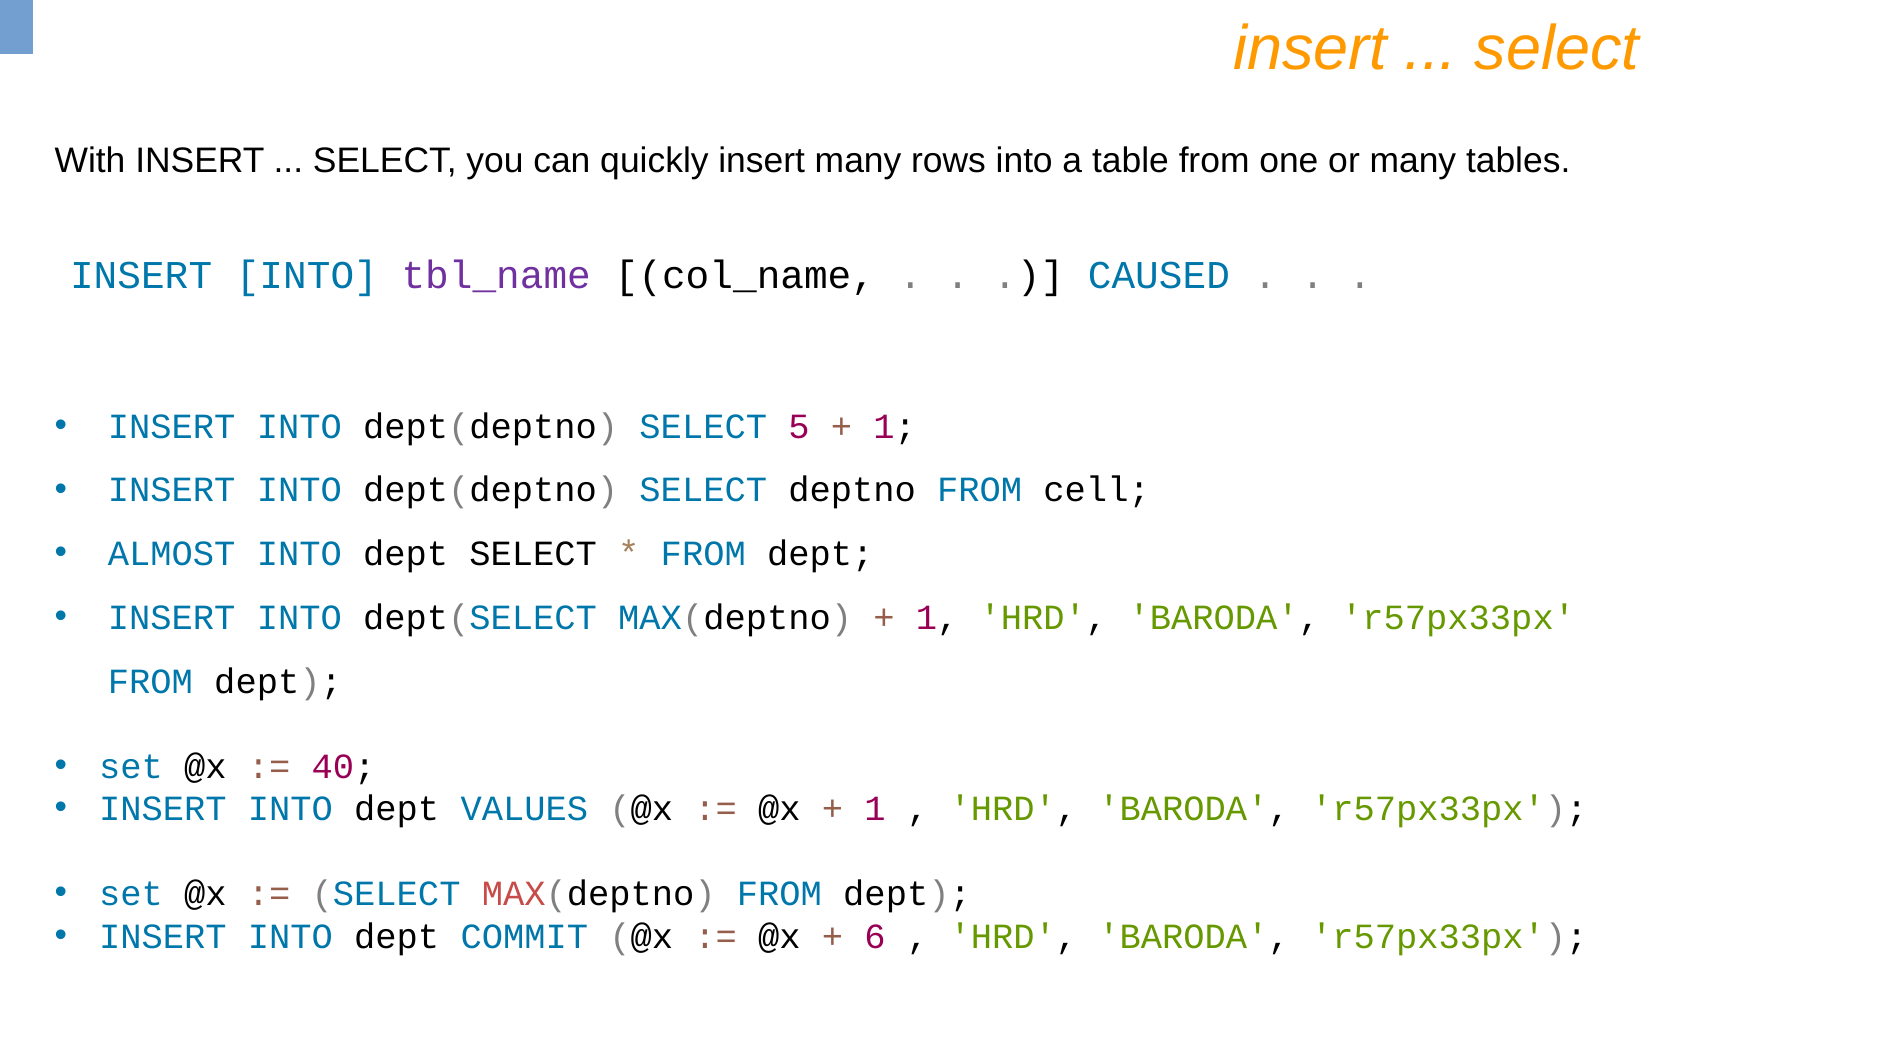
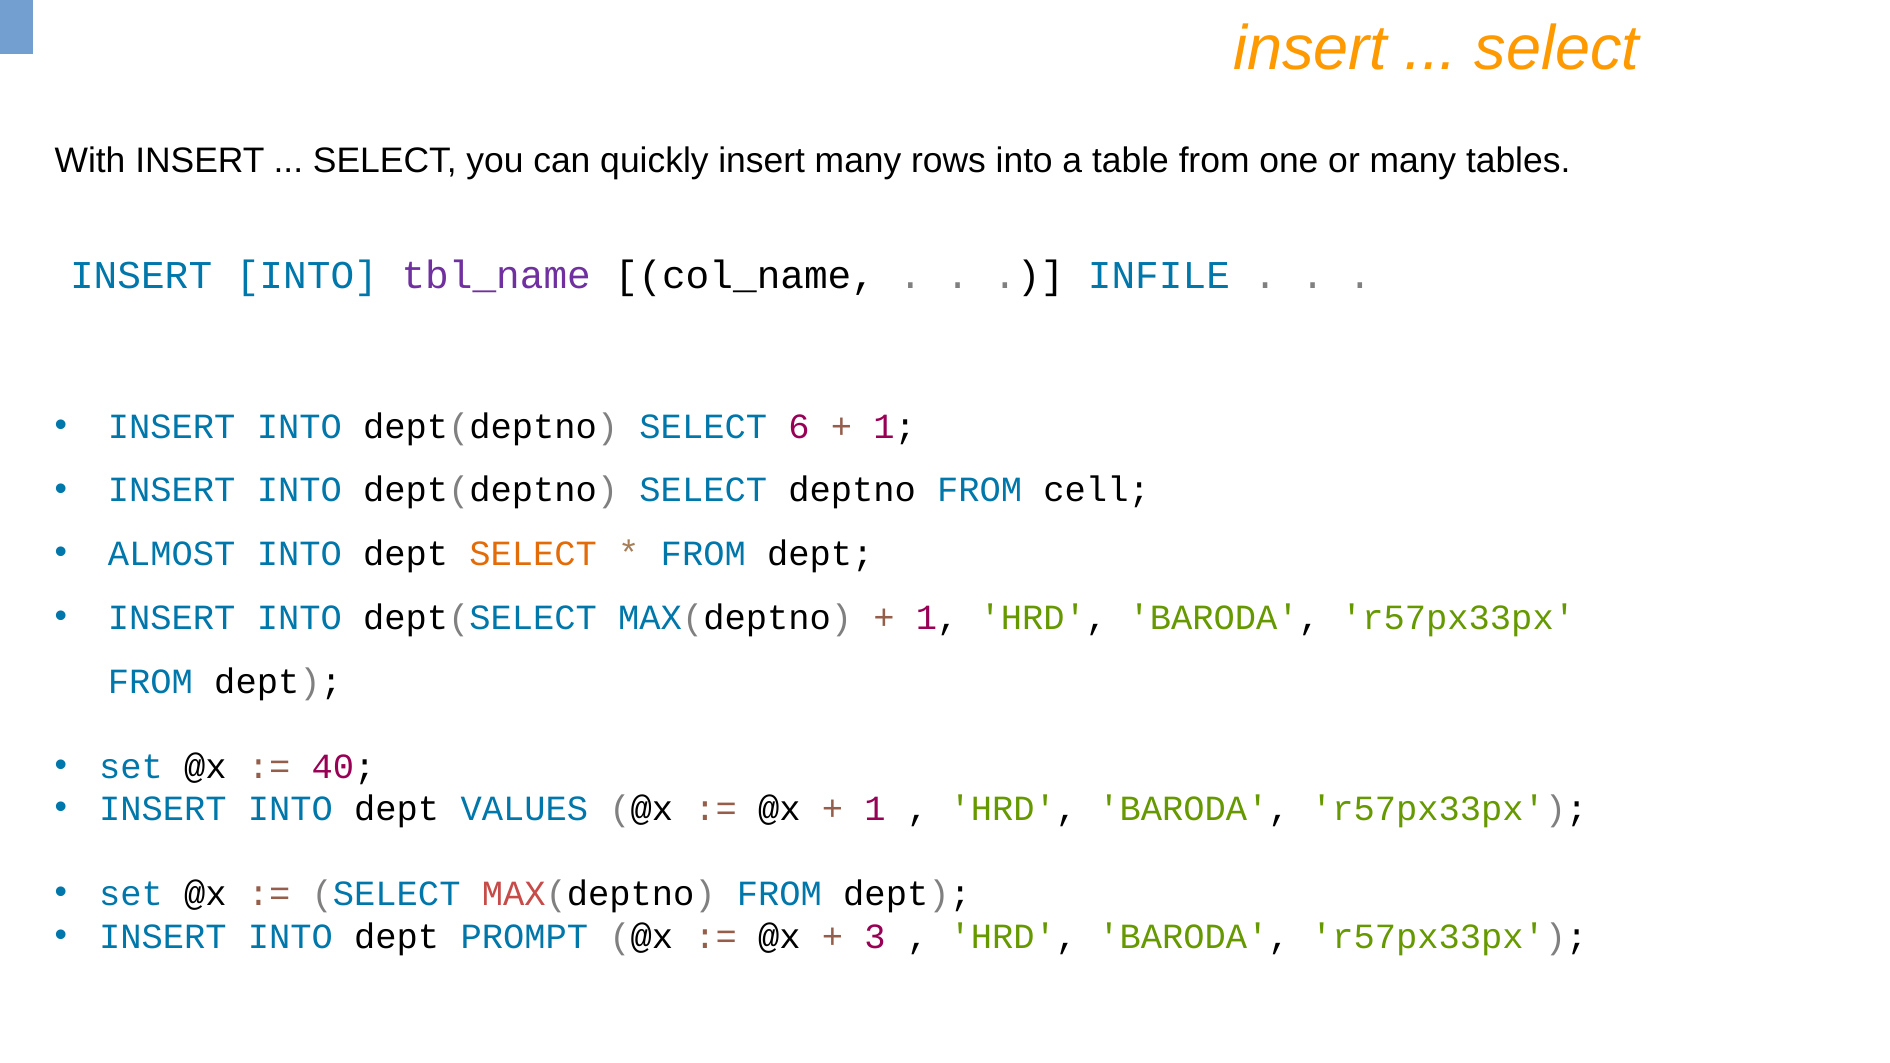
CAUSED: CAUSED -> INFILE
5: 5 -> 6
SELECT at (533, 554) colour: black -> orange
COMMIT: COMMIT -> PROMPT
6: 6 -> 3
